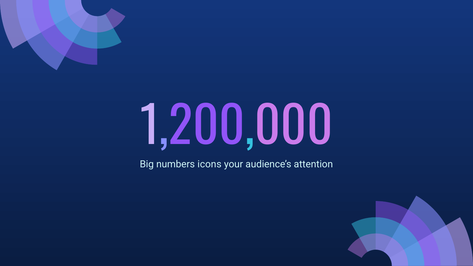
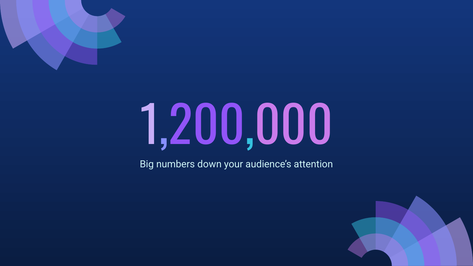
icons: icons -> down
